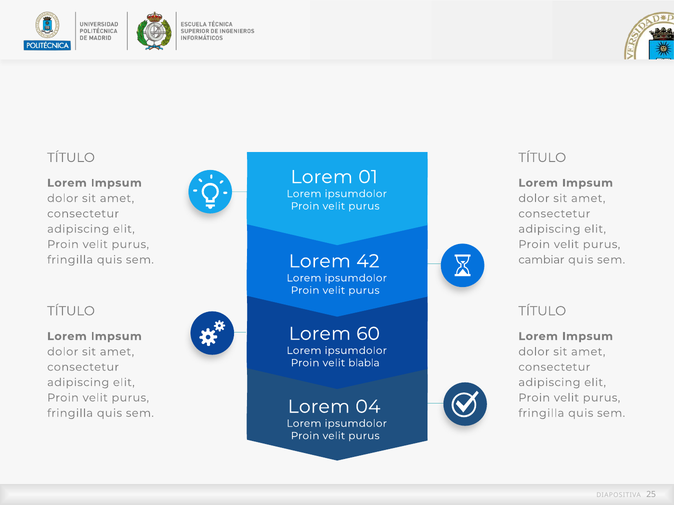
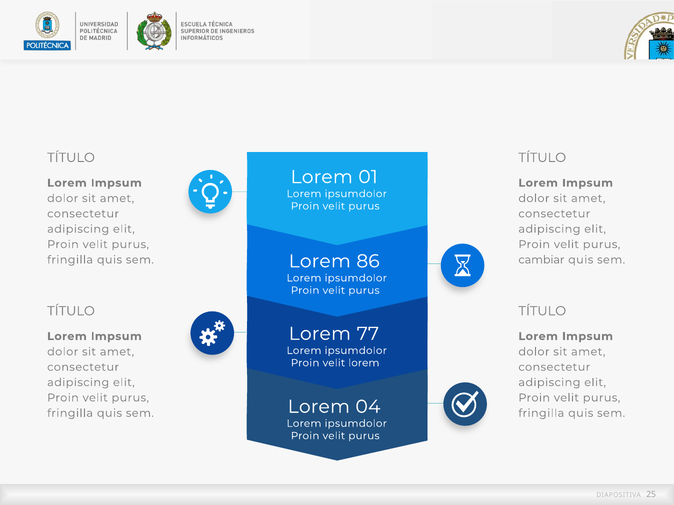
42: 42 -> 86
60: 60 -> 77
velit blabla: blabla -> lorem
